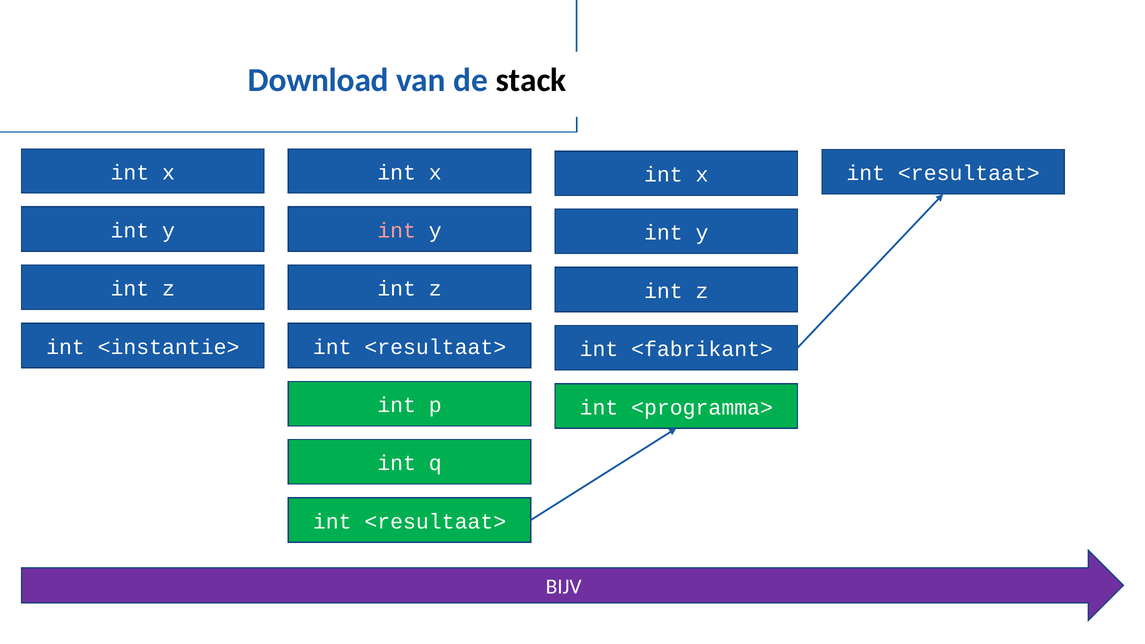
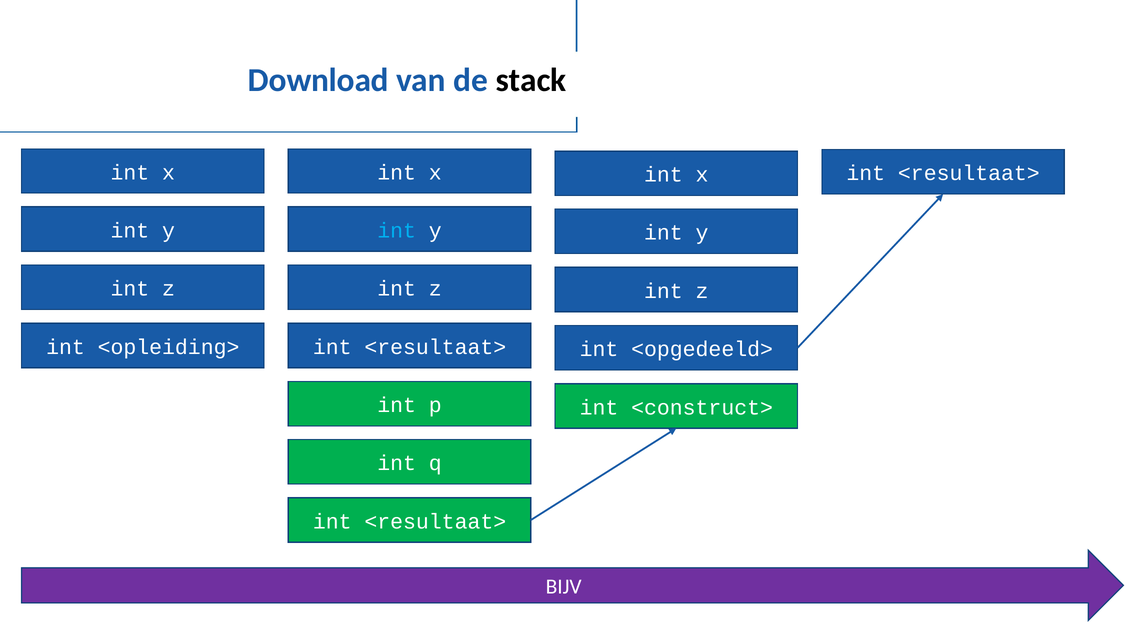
int at (397, 231) colour: pink -> light blue
<instantie>: <instantie> -> <opleiding>
<fabrikant>: <fabrikant> -> <opgedeeld>
<programma>: <programma> -> <construct>
